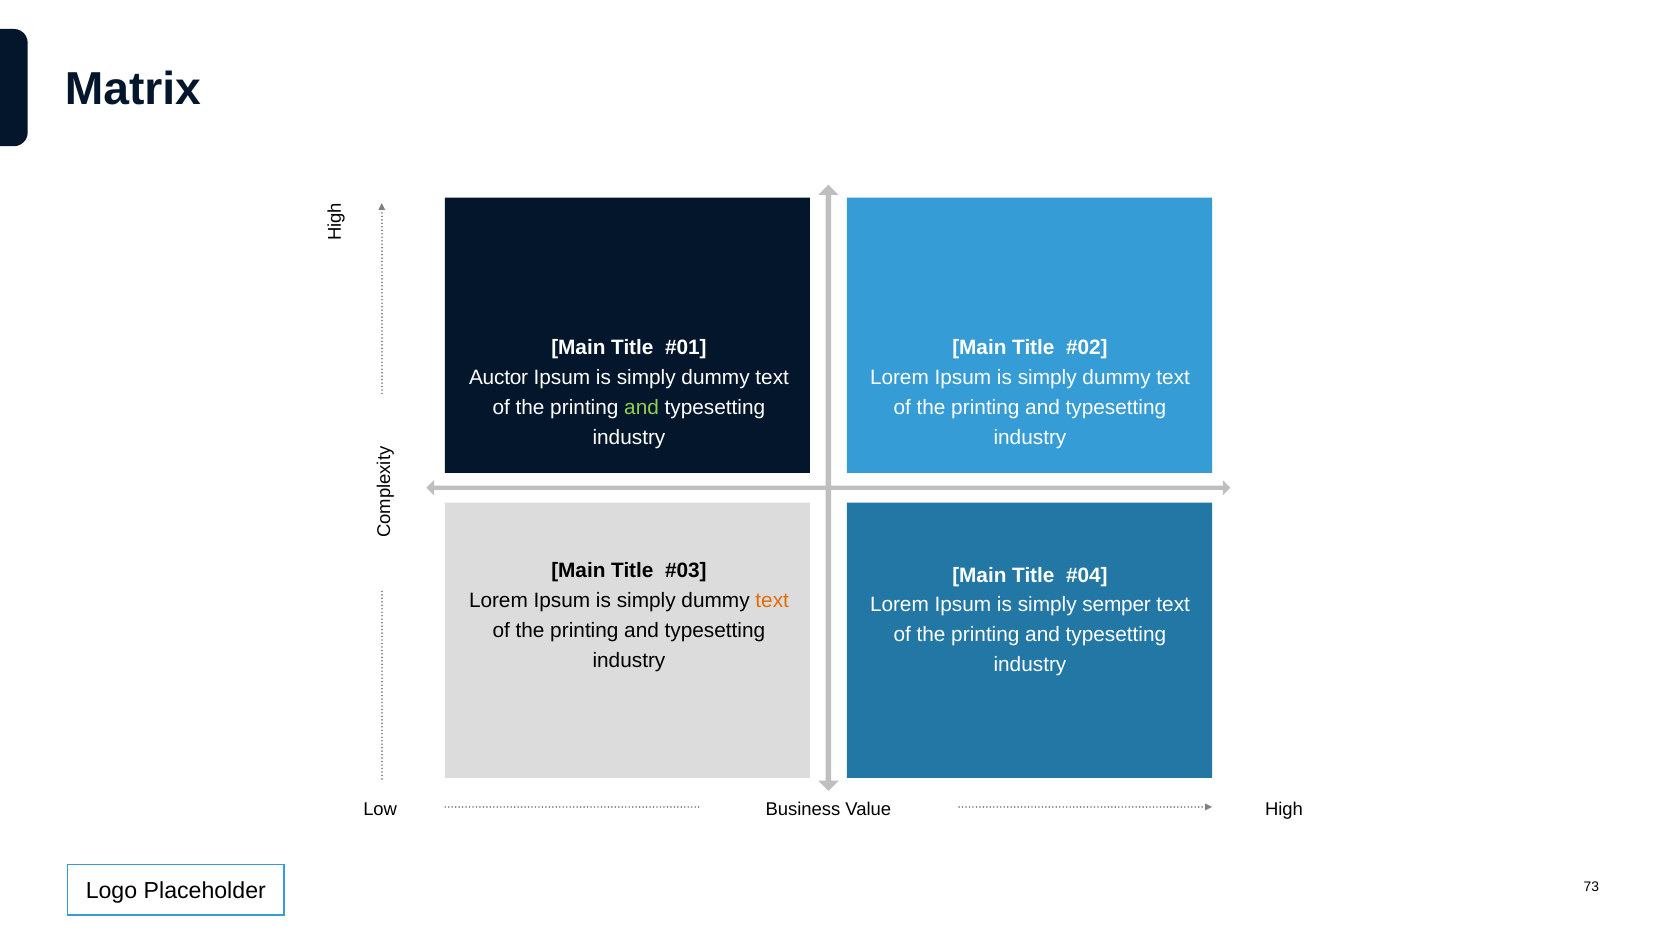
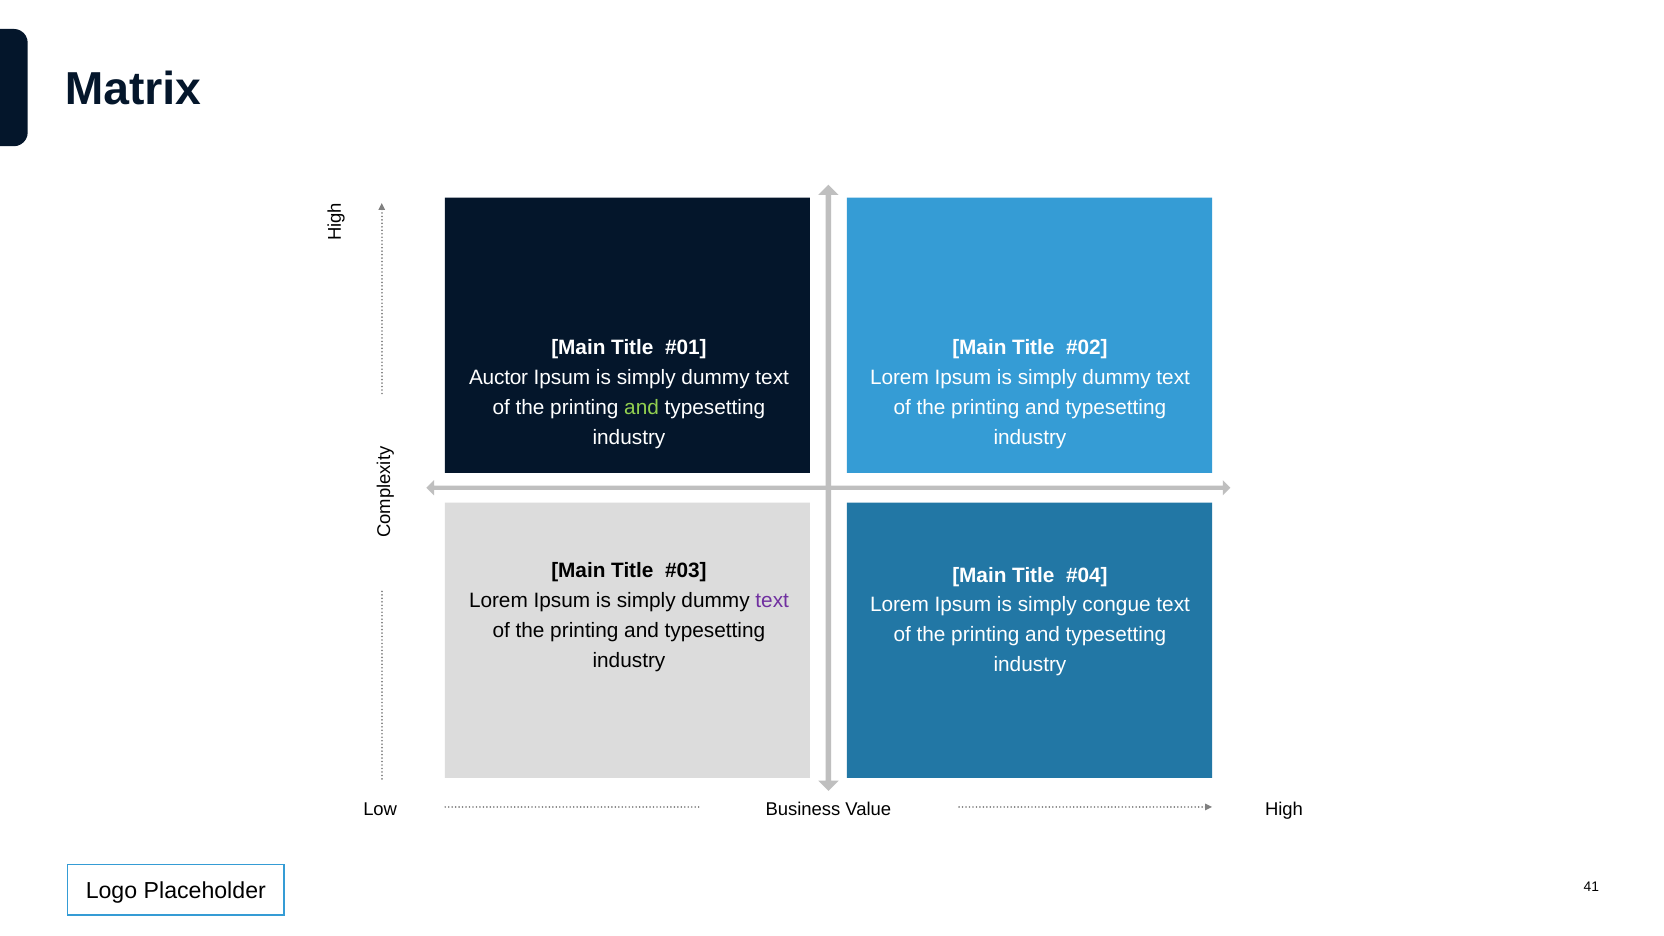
text at (772, 600) colour: orange -> purple
semper: semper -> congue
73: 73 -> 41
